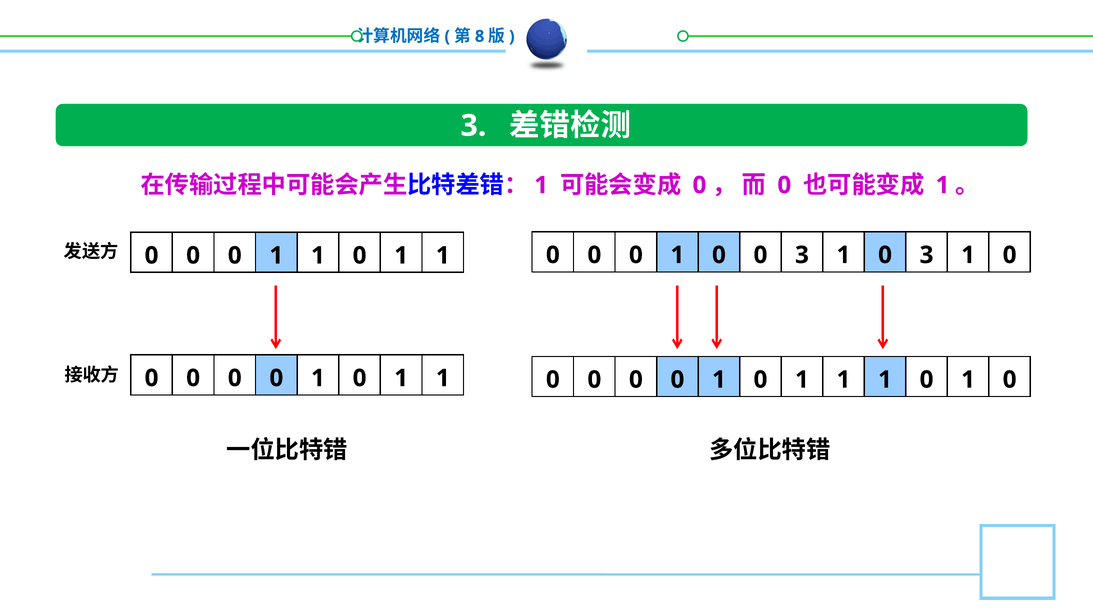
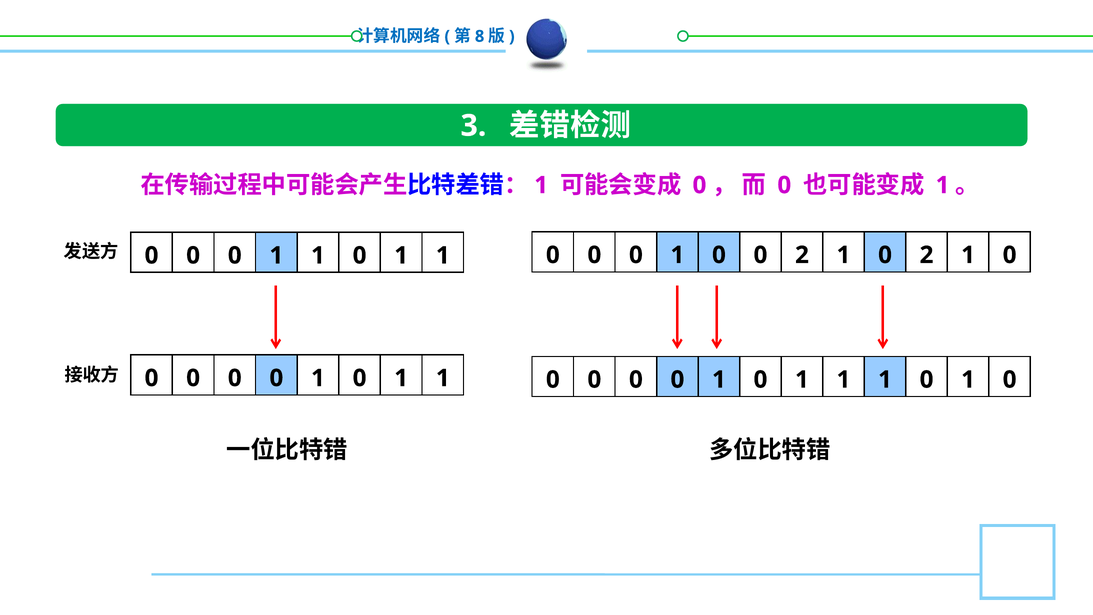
0 0 3: 3 -> 2
1 0 3: 3 -> 2
